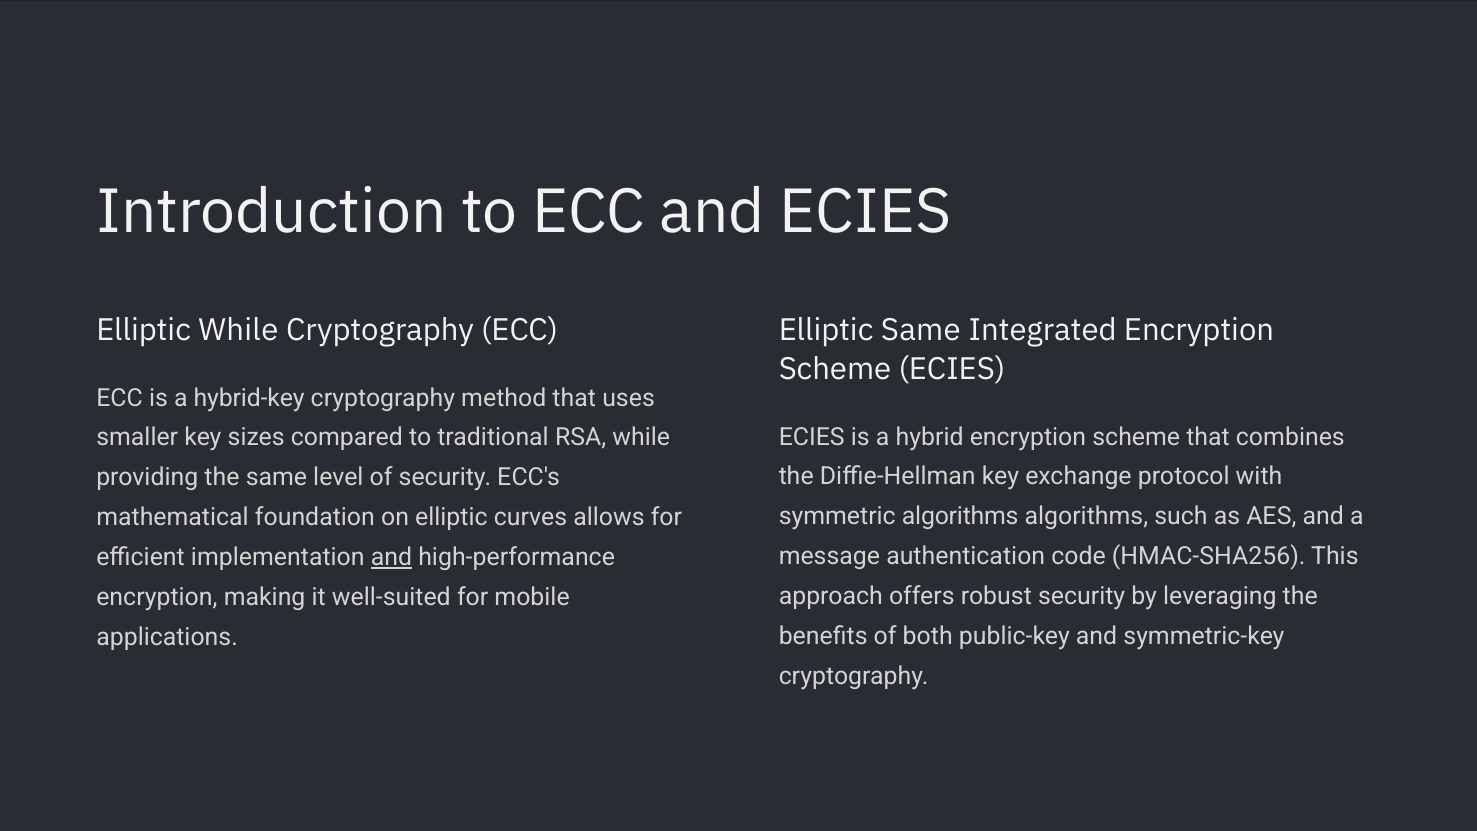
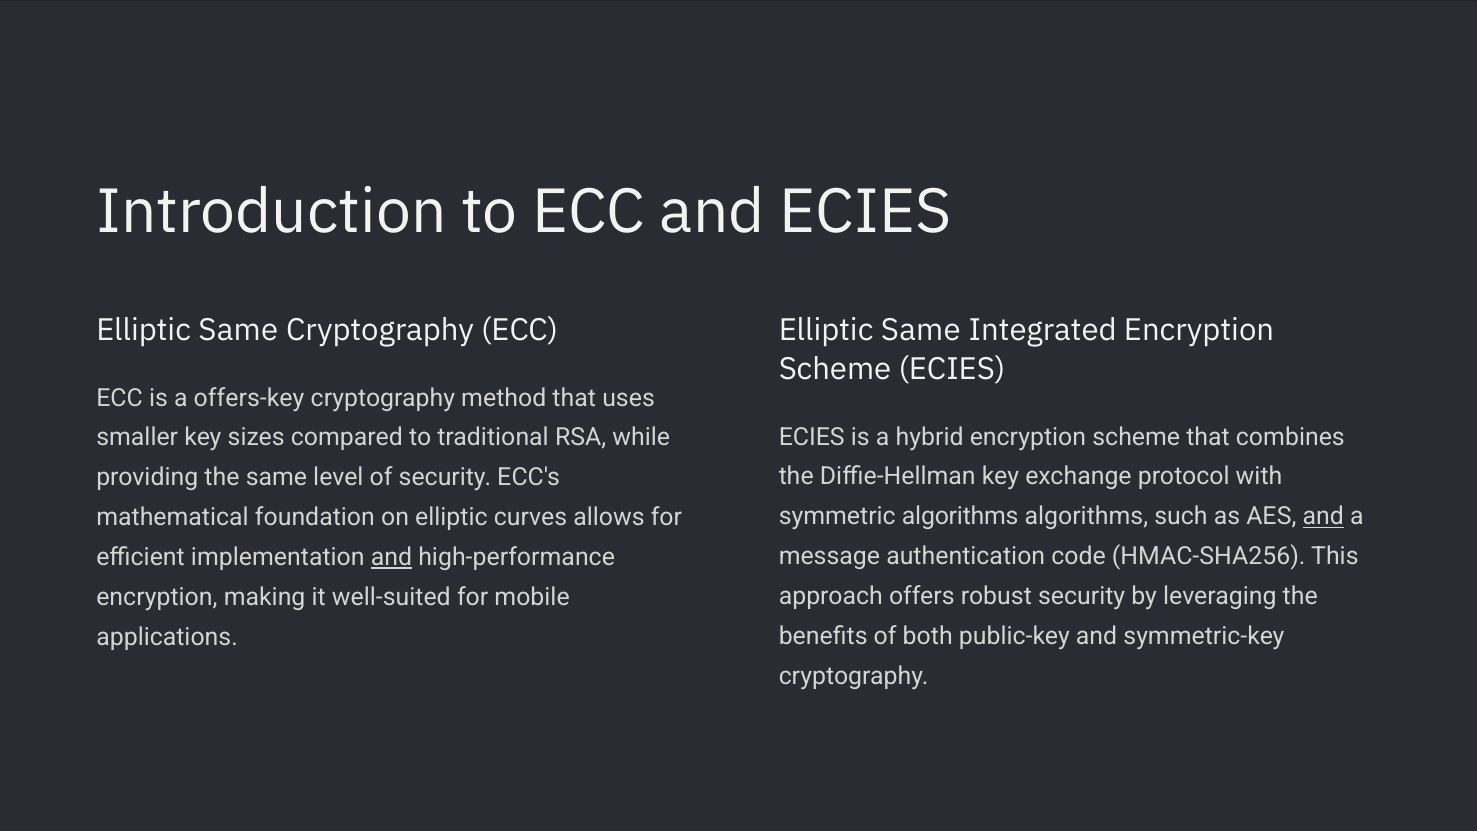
While at (238, 330): While -> Same
hybrid-key: hybrid-key -> offers-key
and at (1323, 516) underline: none -> present
